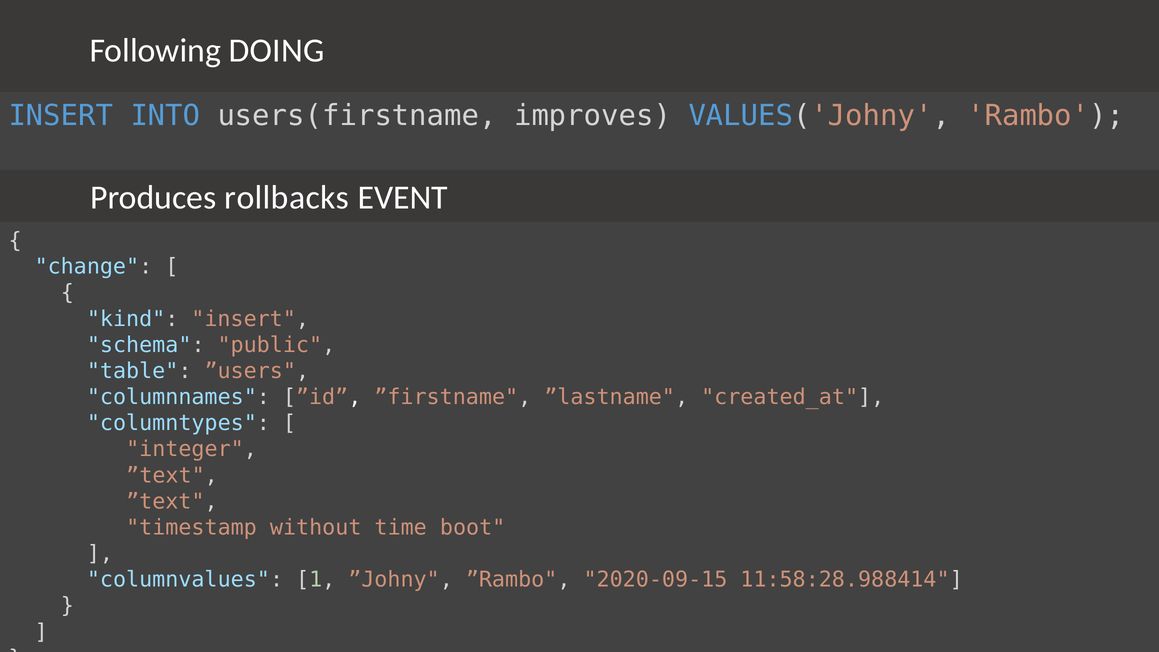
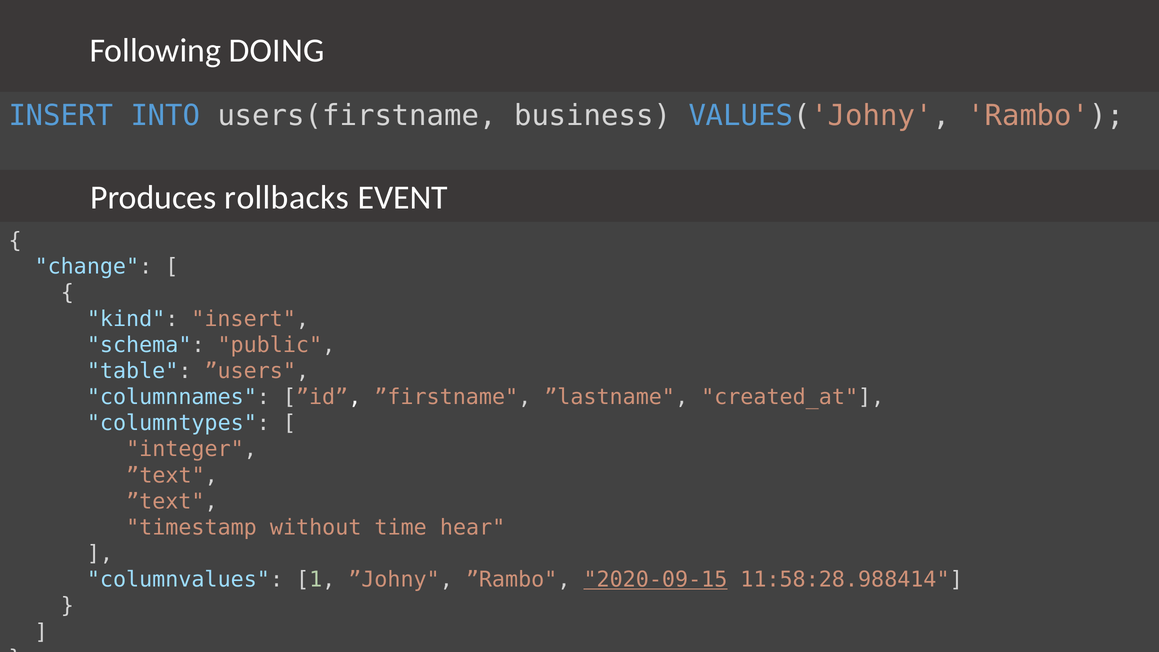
improves: improves -> business
boot: boot -> hear
2020-09-15 underline: none -> present
